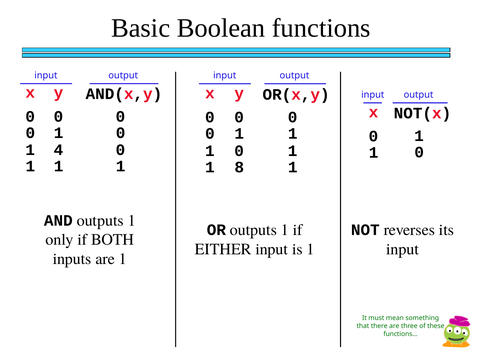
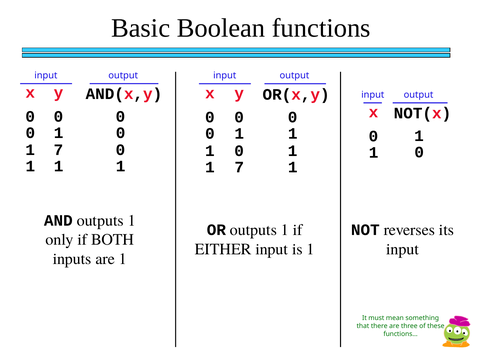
4 at (58, 150): 4 -> 7
8 at (239, 167): 8 -> 7
